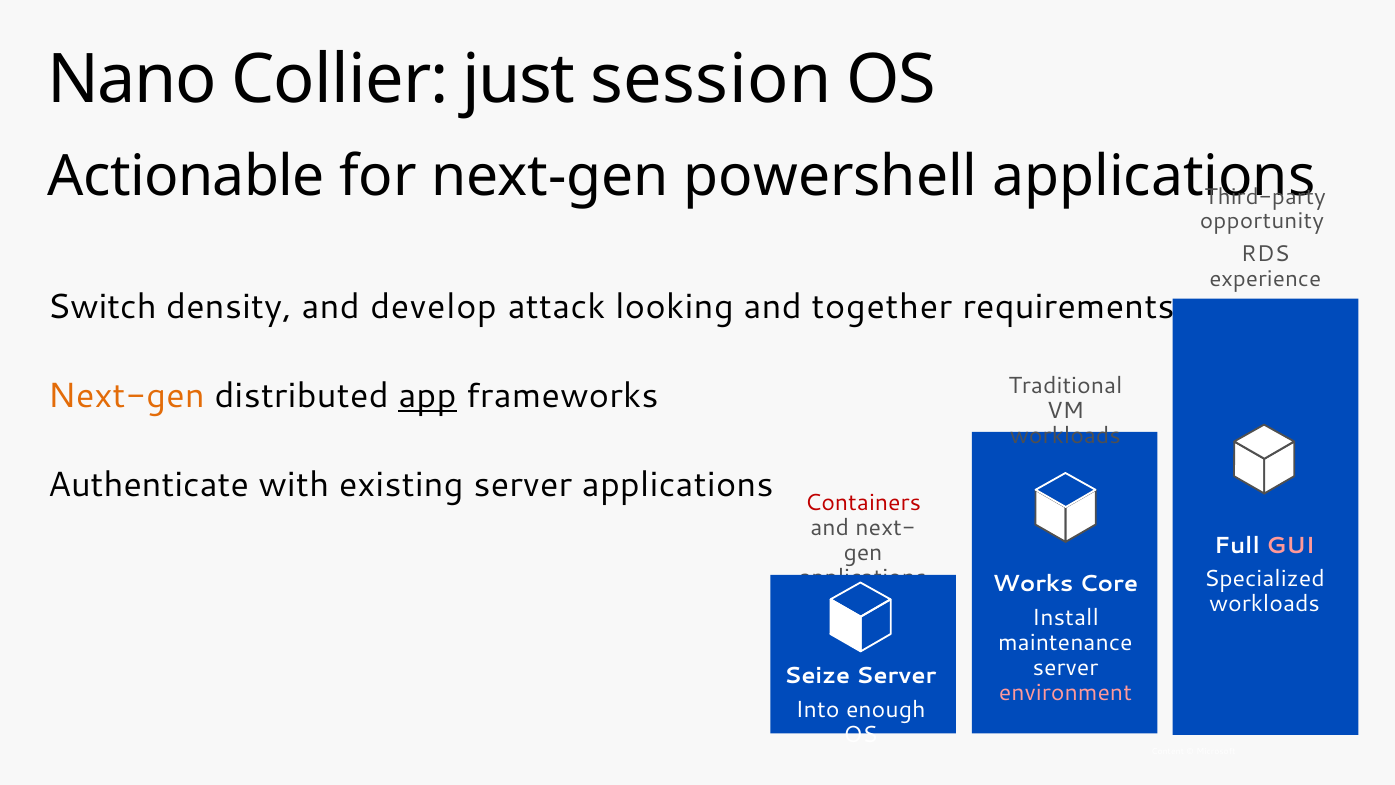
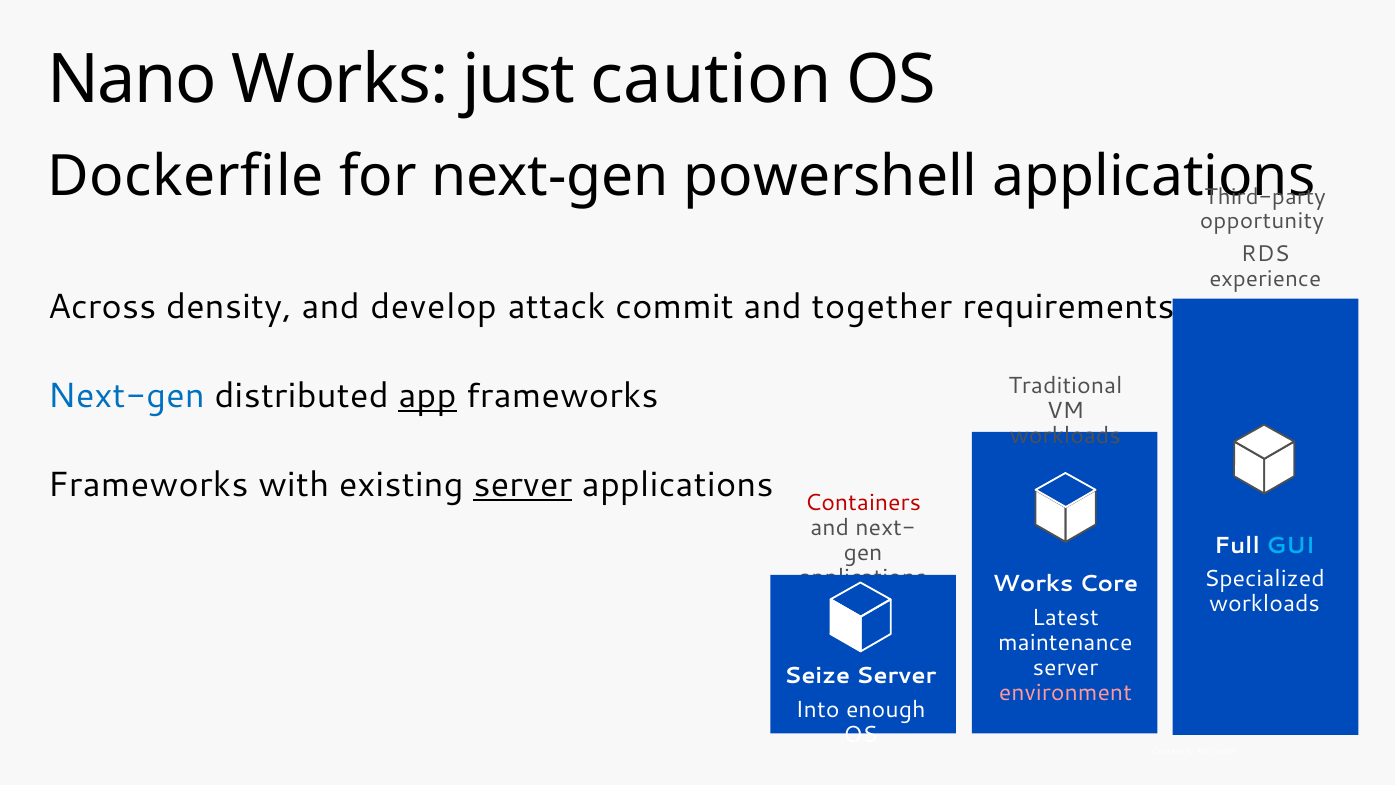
Nano Collier: Collier -> Works
session: session -> caution
Actionable: Actionable -> Dockerfile
Switch: Switch -> Across
looking: looking -> commit
Next-gen at (126, 396) colour: orange -> blue
Authenticate at (148, 485): Authenticate -> Frameworks
server at (523, 485) underline: none -> present
GUI colour: pink -> light blue
Install: Install -> Latest
